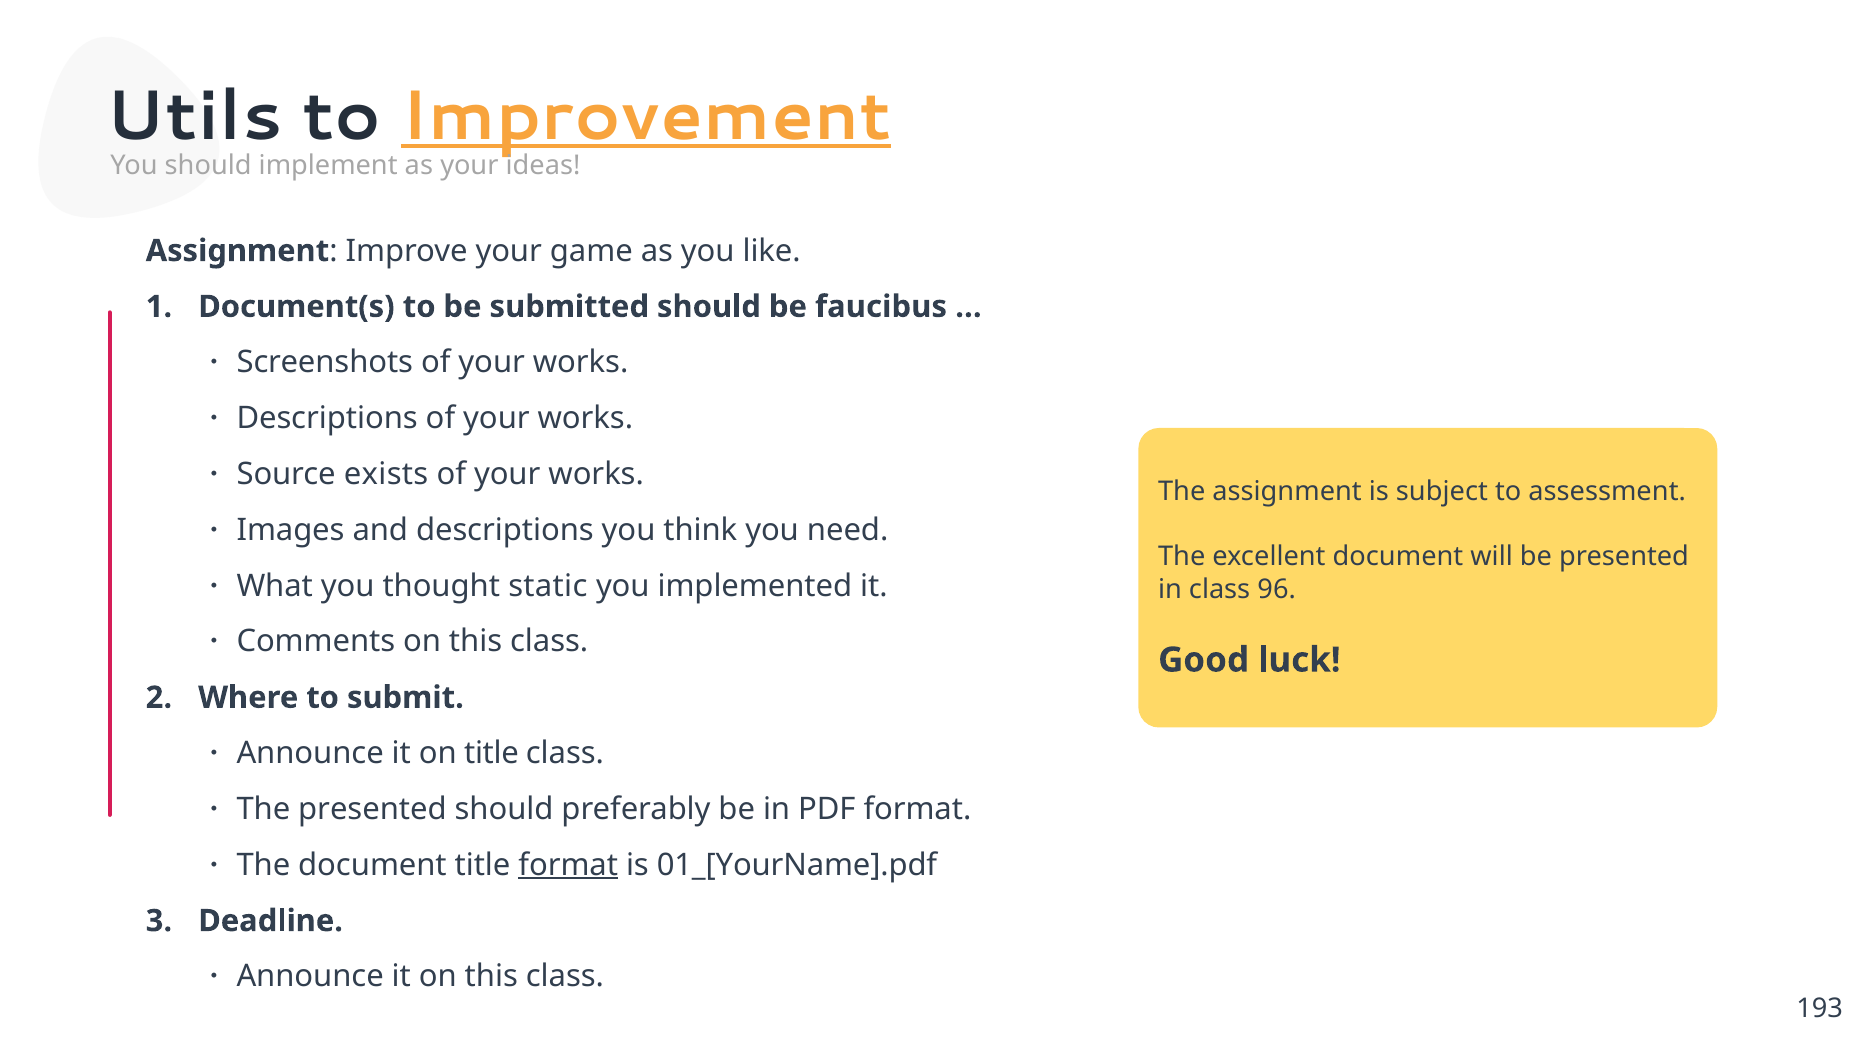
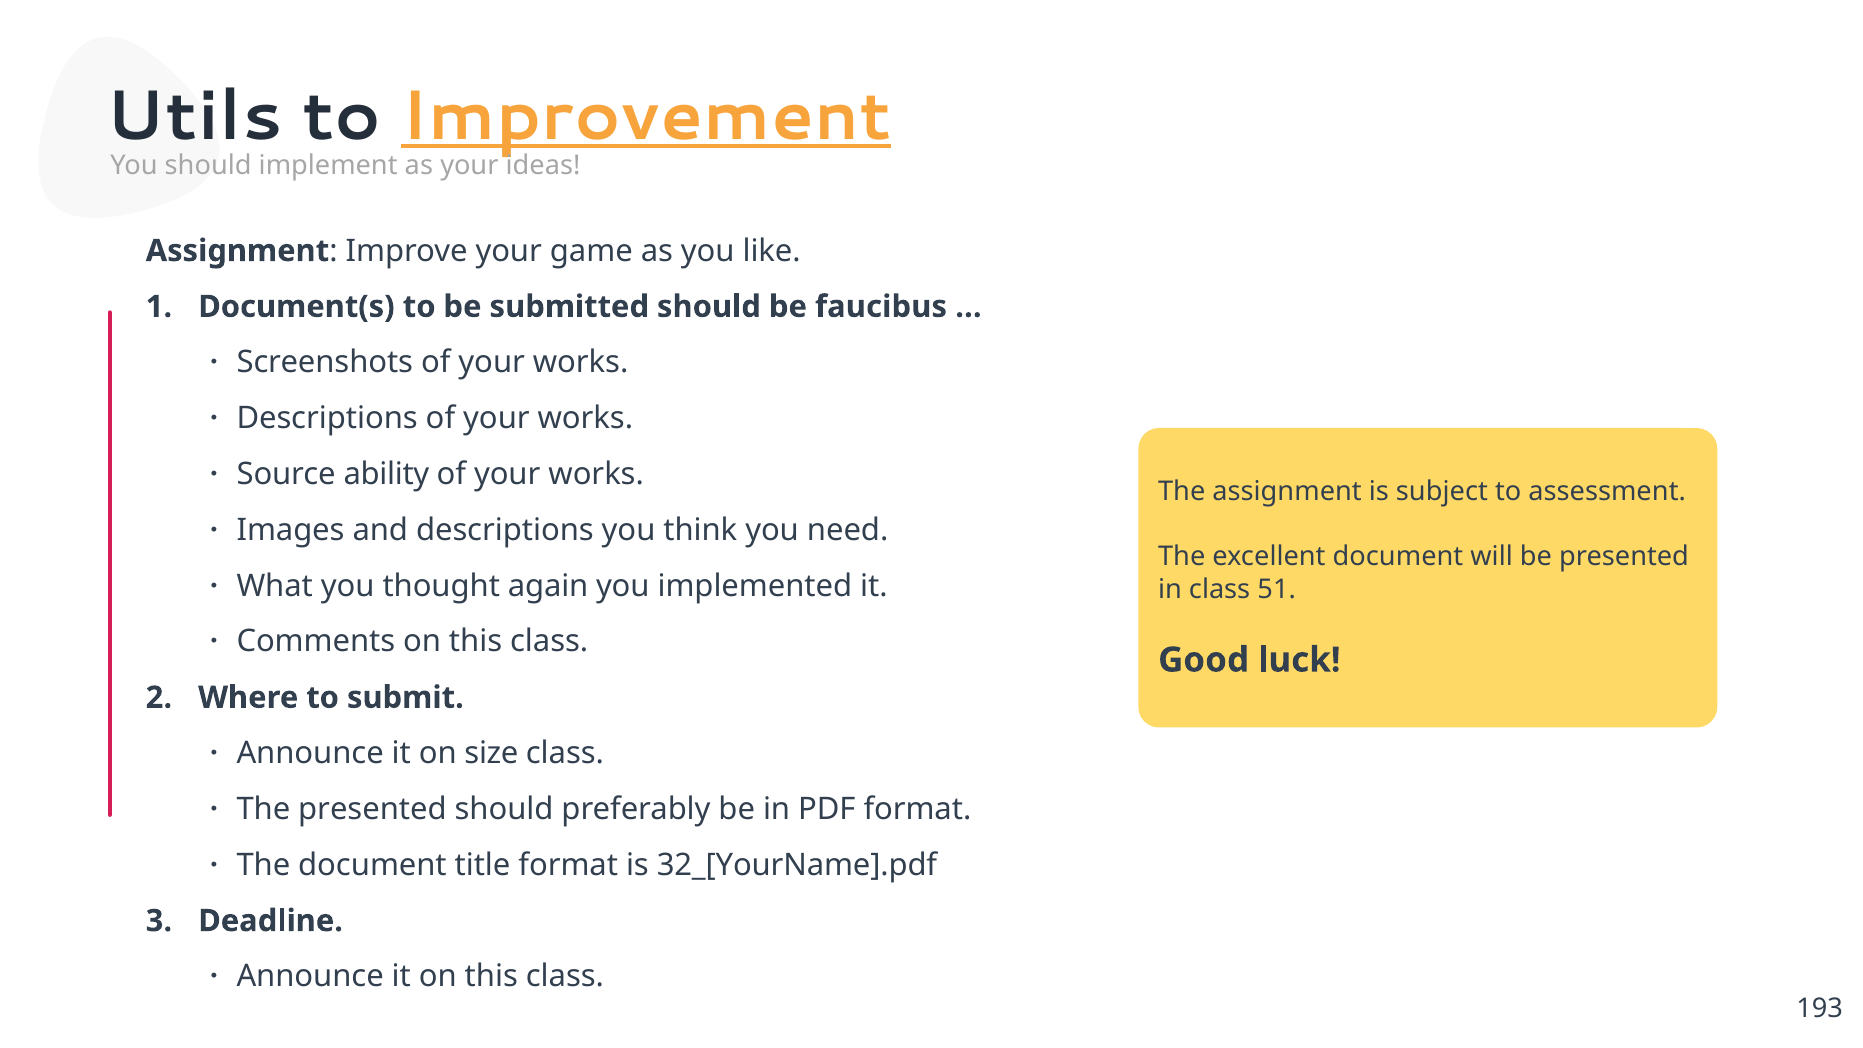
exists: exists -> ability
static: static -> again
96: 96 -> 51
on title: title -> size
format at (568, 865) underline: present -> none
01_[YourName].pdf: 01_[YourName].pdf -> 32_[YourName].pdf
